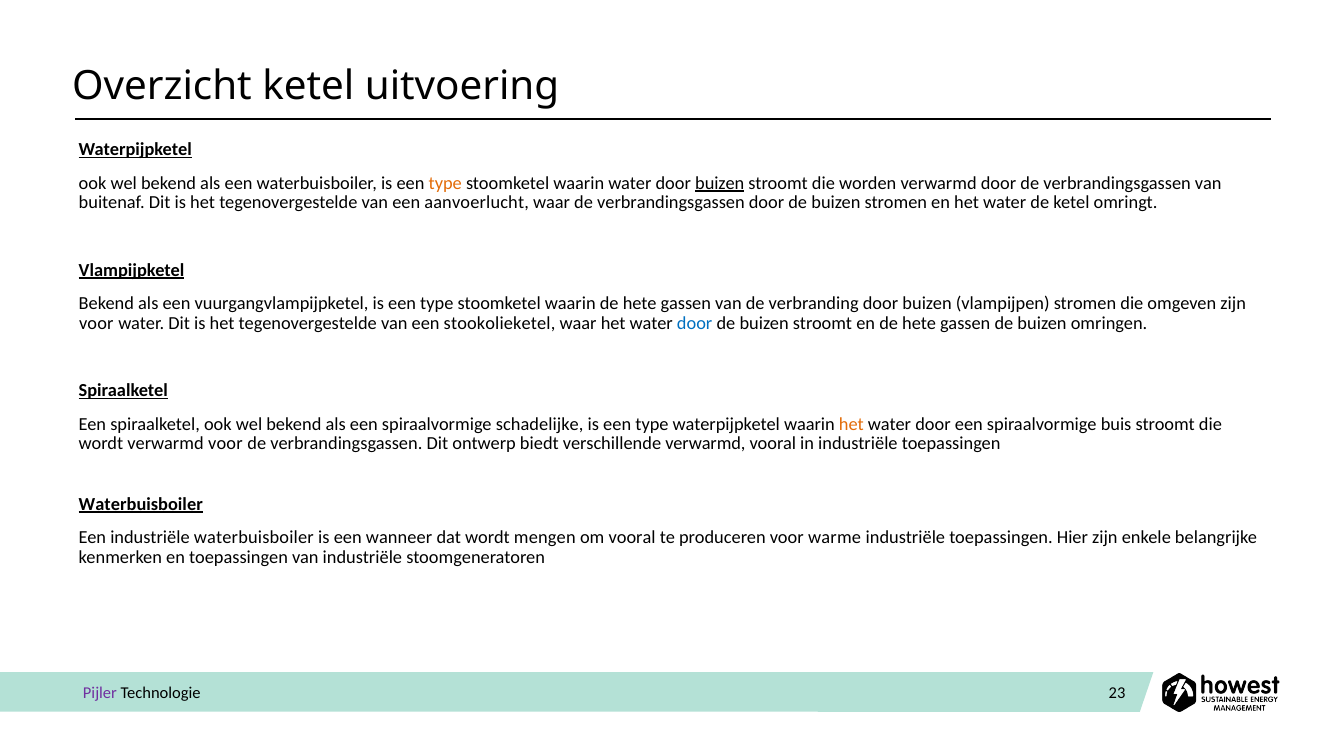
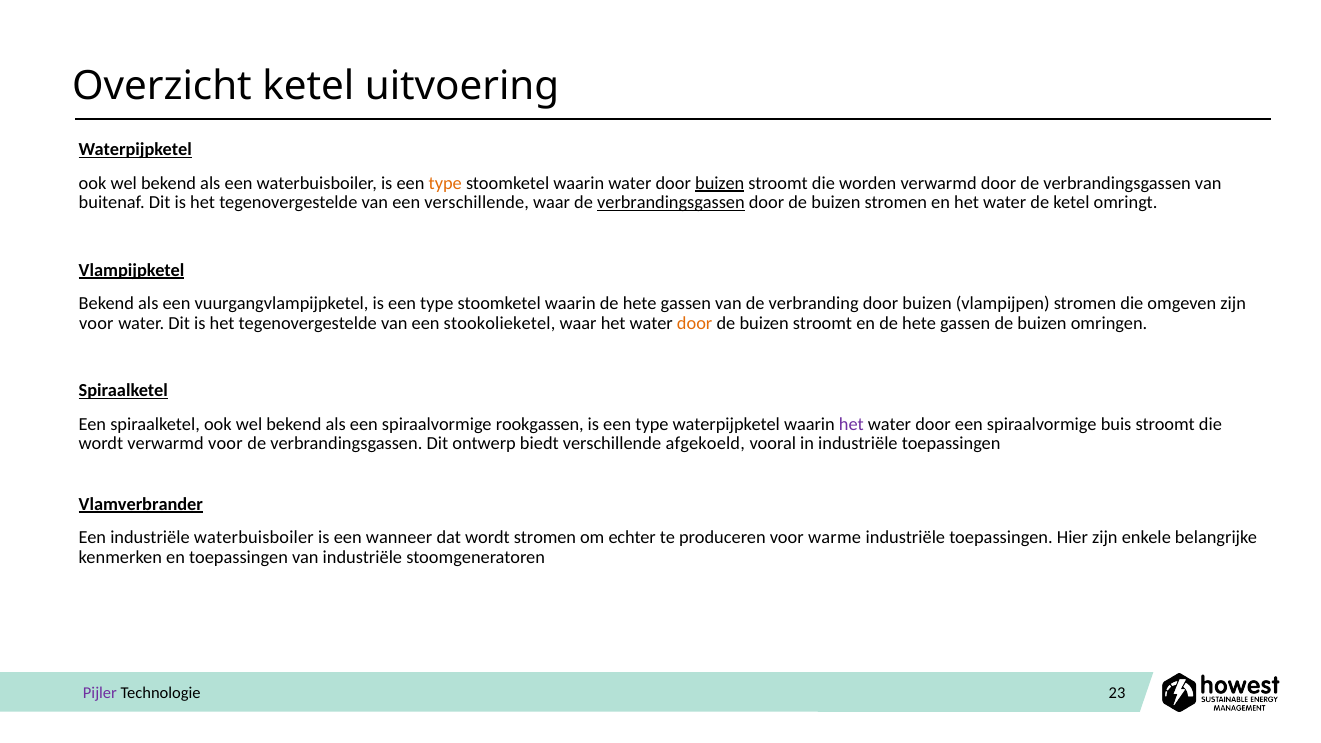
een aanvoerlucht: aanvoerlucht -> verschillende
verbrandingsgassen at (671, 203) underline: none -> present
door at (695, 323) colour: blue -> orange
schadelijke: schadelijke -> rookgassen
het at (851, 424) colour: orange -> purple
verschillende verwarmd: verwarmd -> afgekoeld
Waterbuisboiler at (141, 504): Waterbuisboiler -> Vlamverbrander
wordt mengen: mengen -> stromen
om vooral: vooral -> echter
